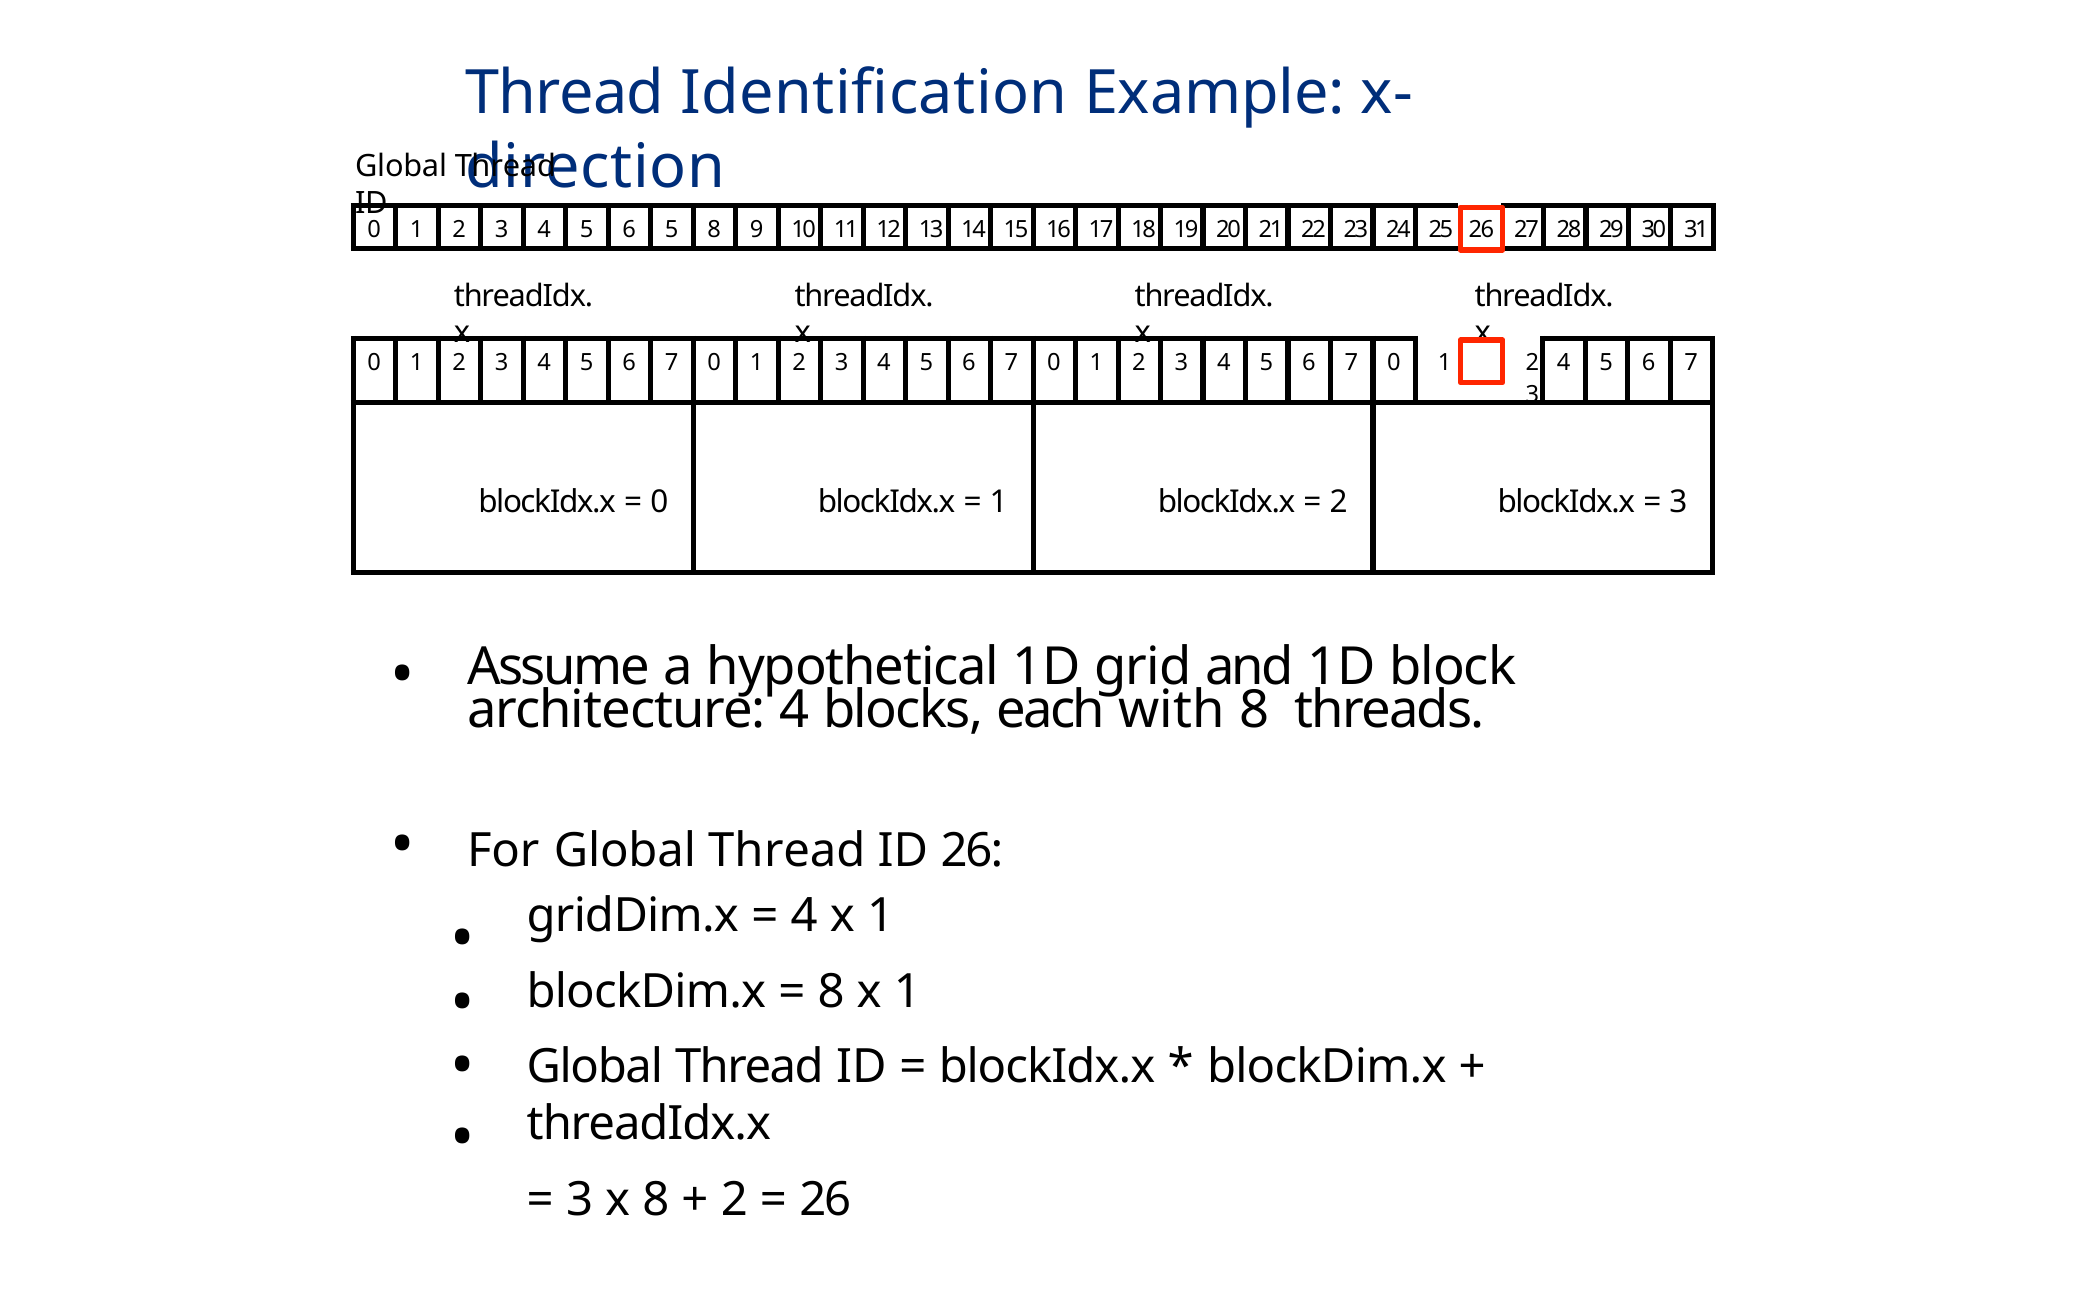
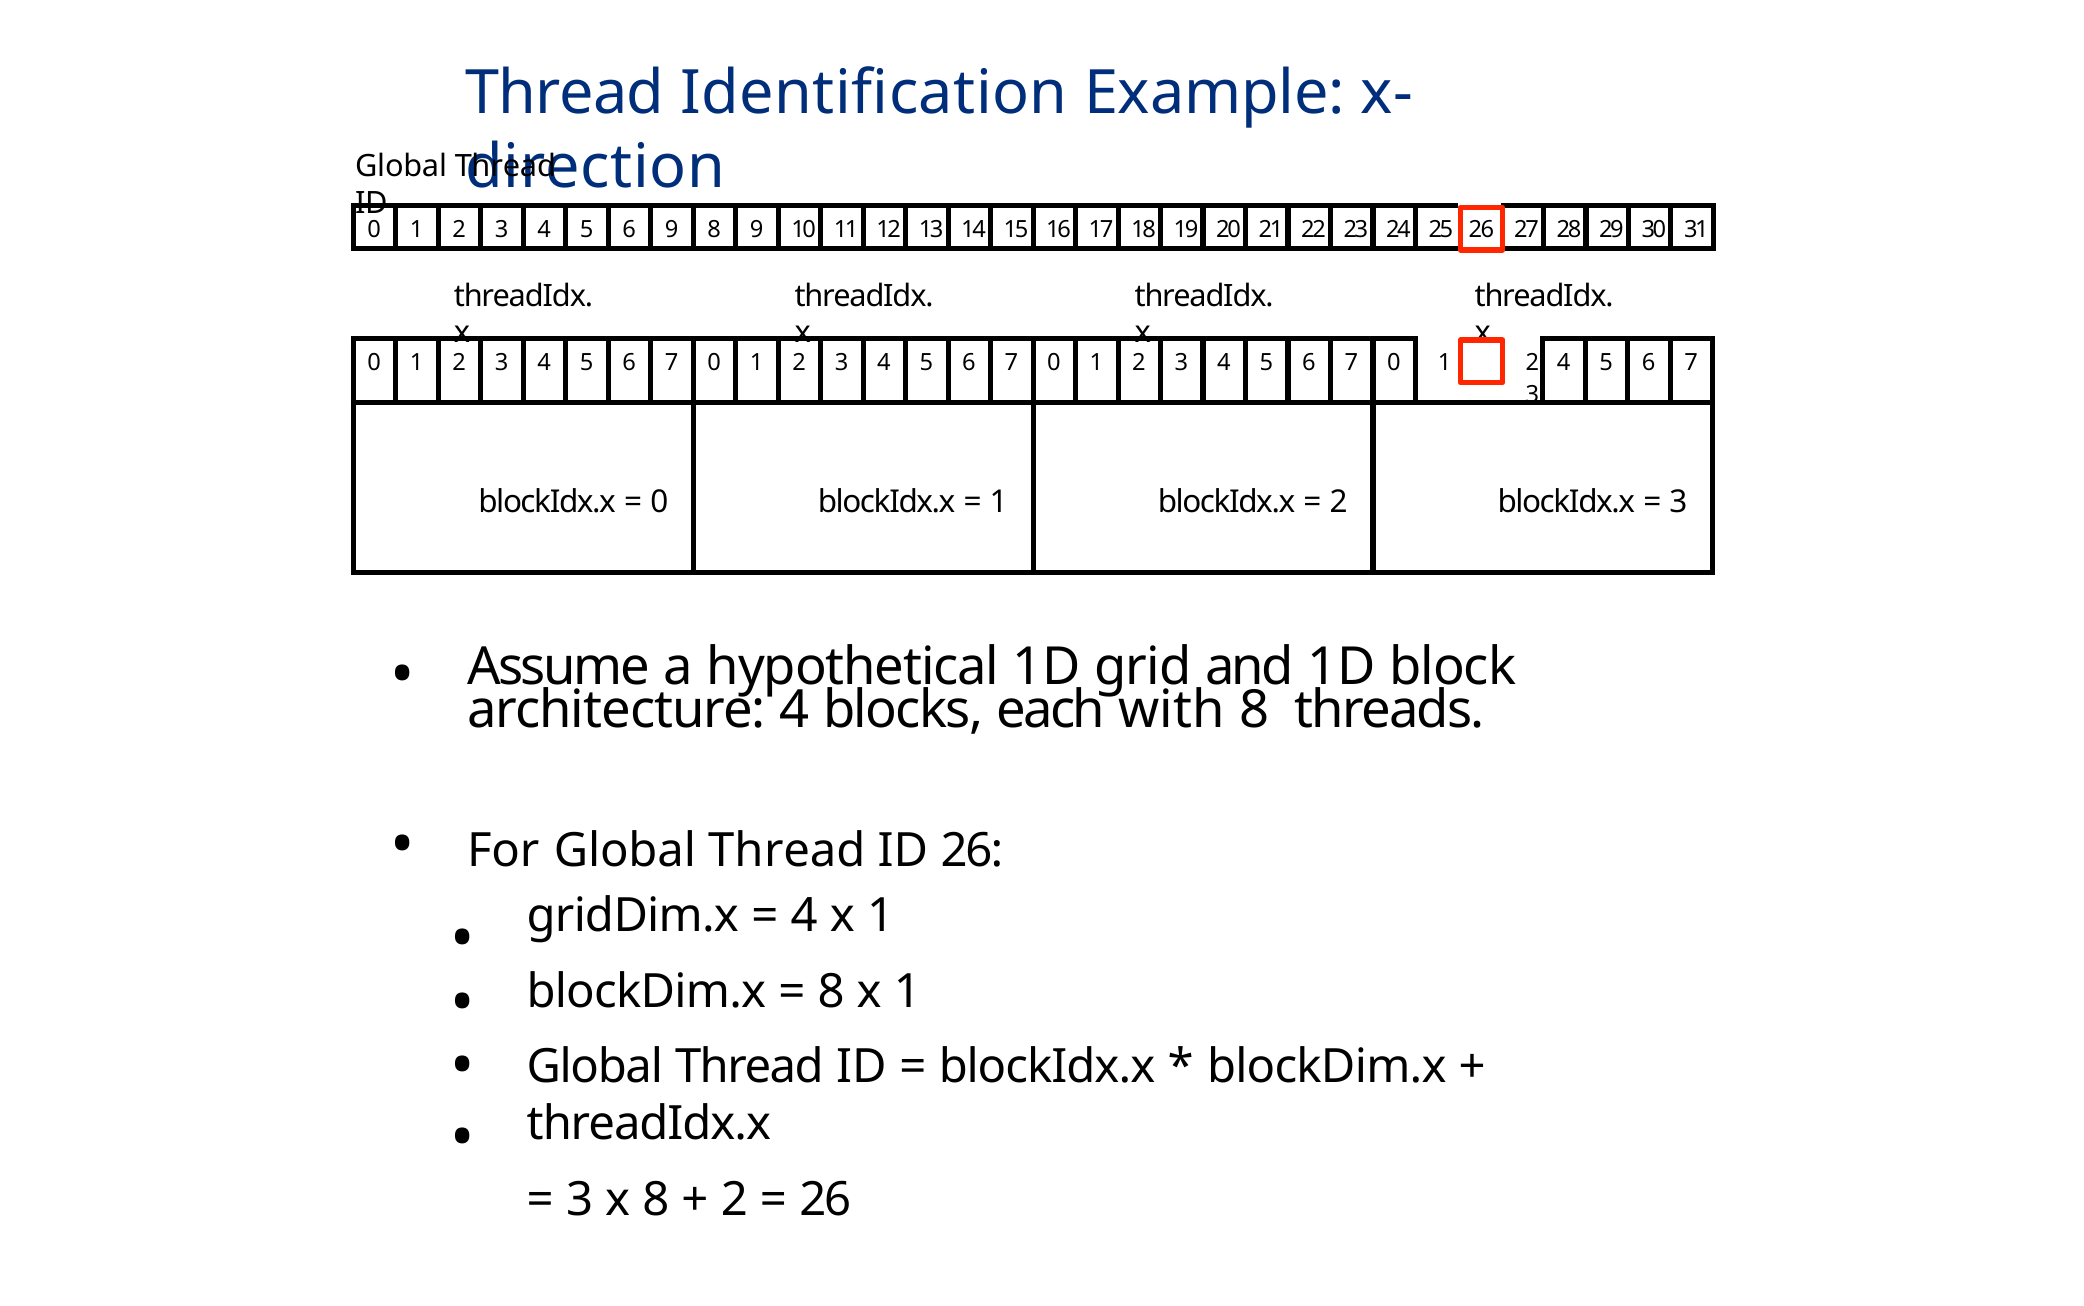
6 5: 5 -> 9
